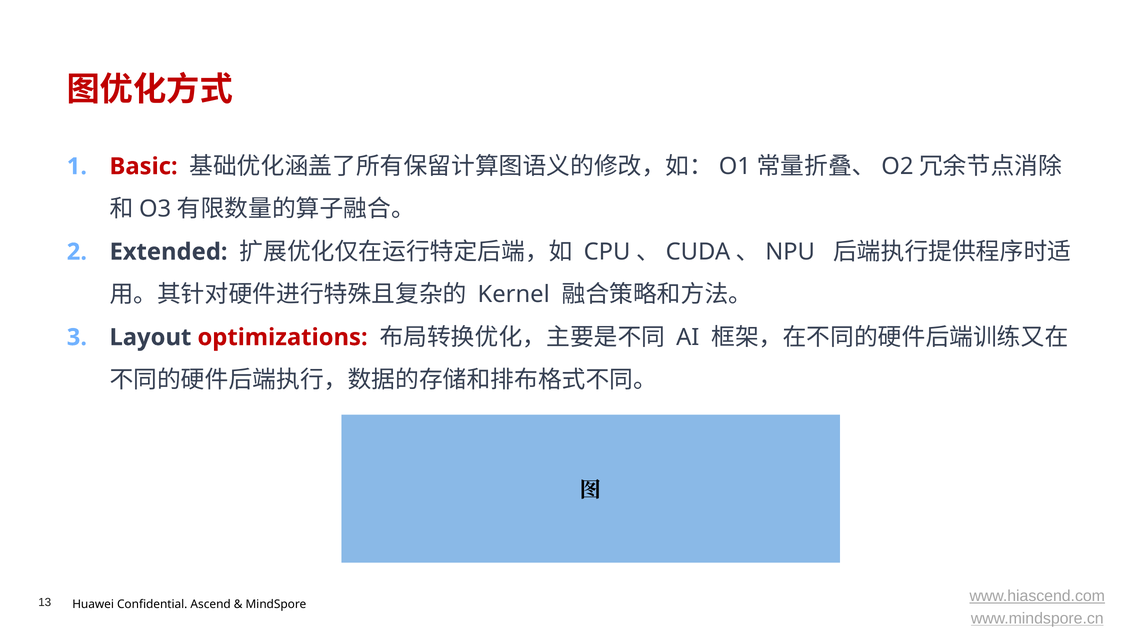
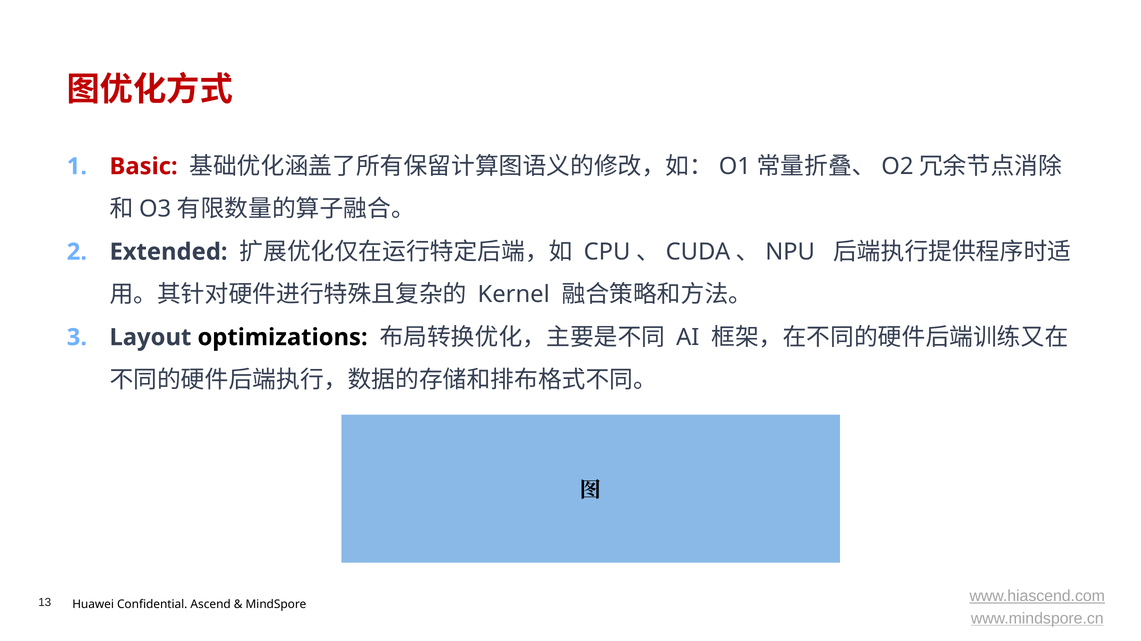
optimizations colour: red -> black
